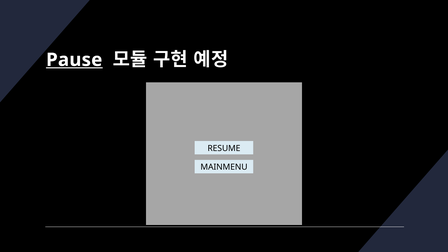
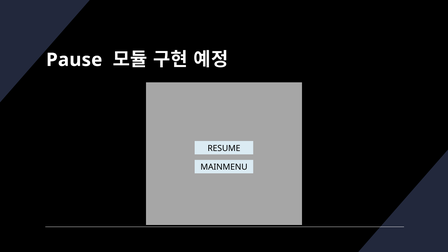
Pause underline: present -> none
